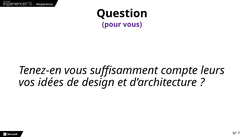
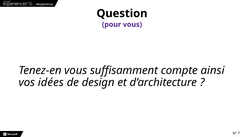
leurs: leurs -> ainsi
